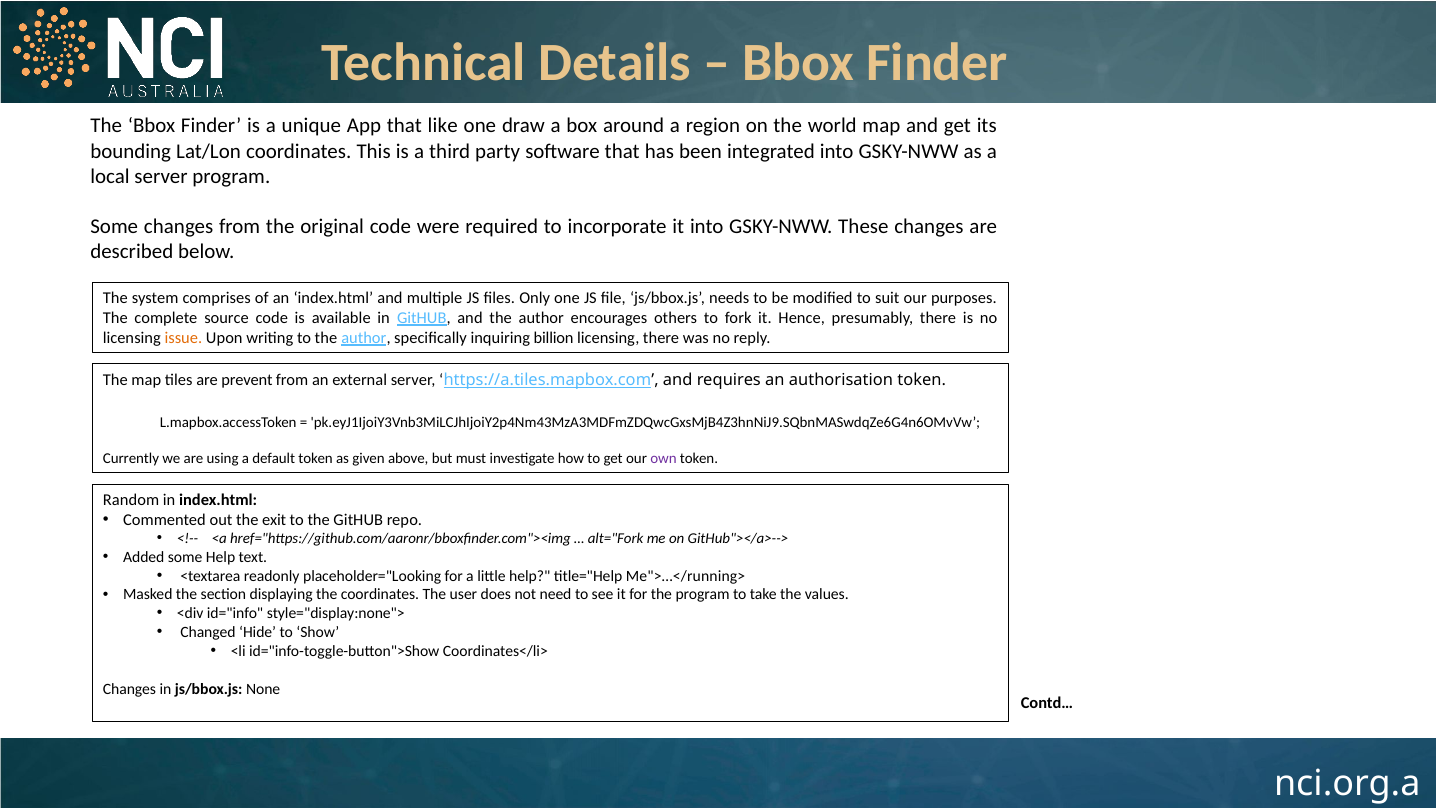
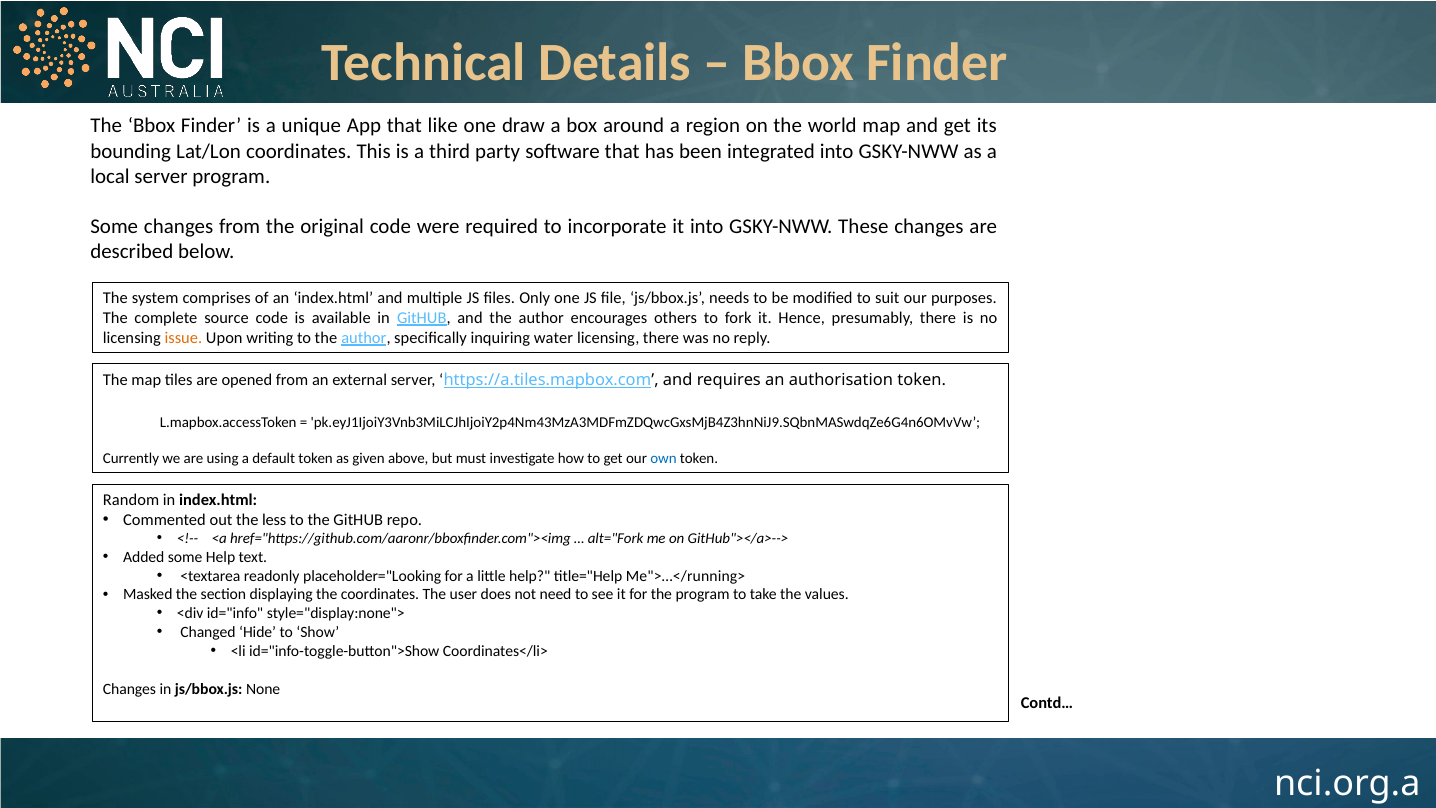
billion: billion -> water
prevent: prevent -> opened
own colour: purple -> blue
exit: exit -> less
